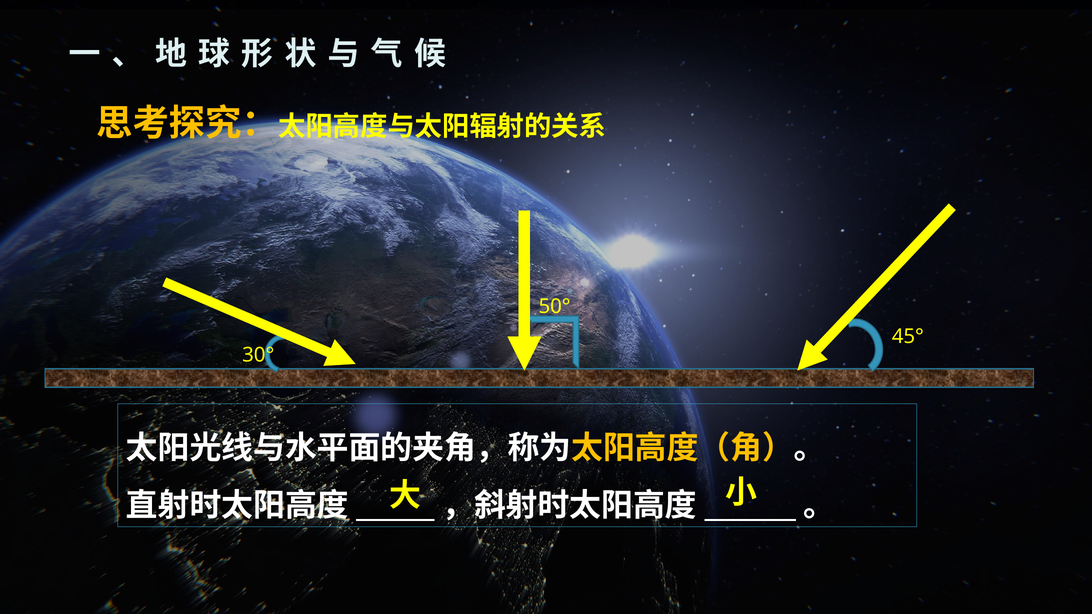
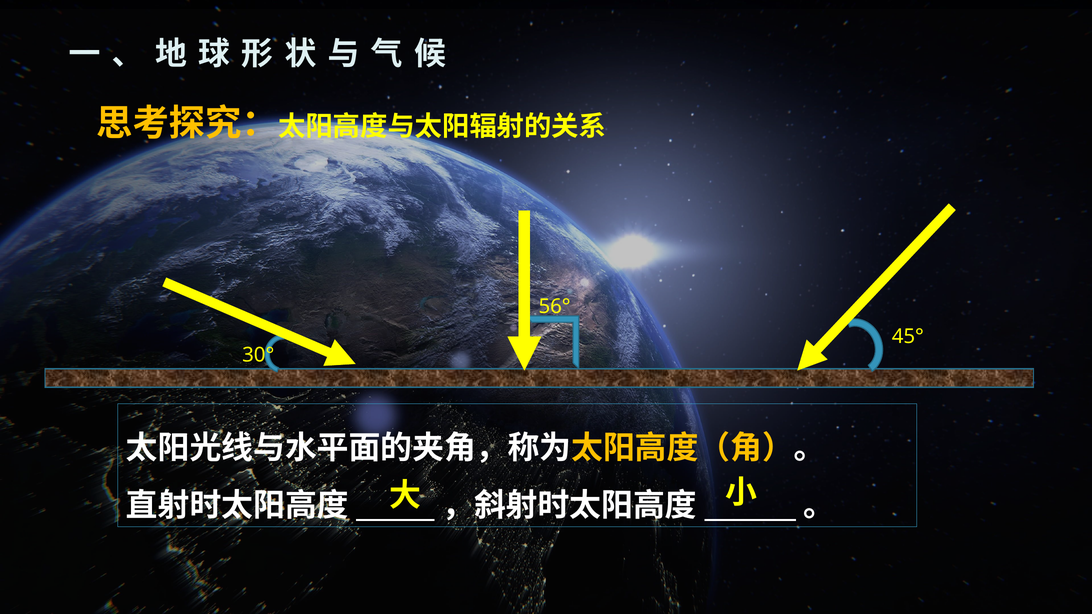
50°: 50° -> 56°
